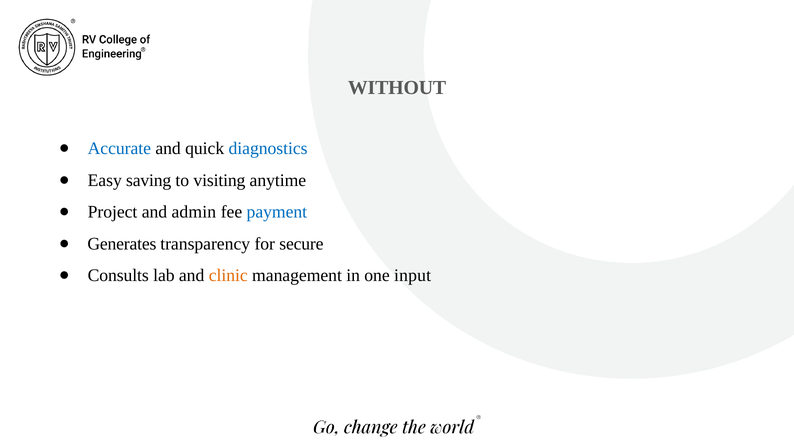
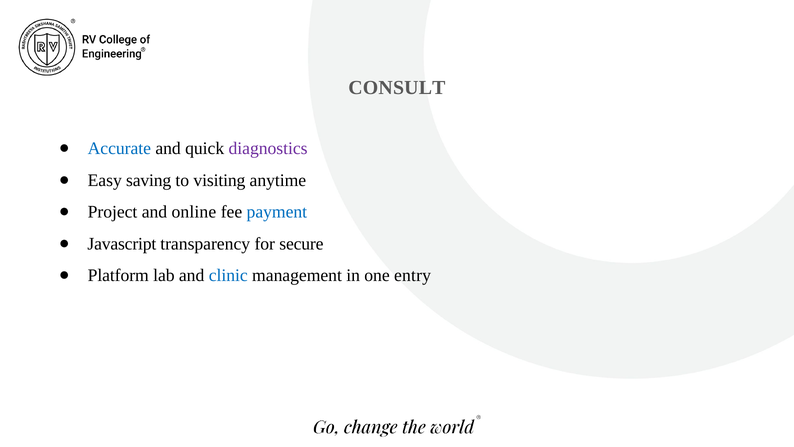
WITHOUT: WITHOUT -> CONSULT
diagnostics colour: blue -> purple
admin: admin -> online
Generates: Generates -> Javascript
Consults: Consults -> Platform
clinic colour: orange -> blue
input: input -> entry
